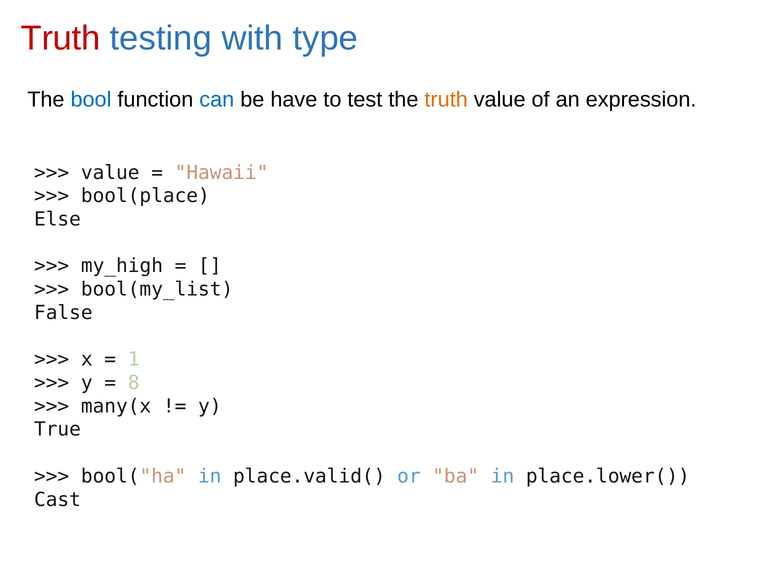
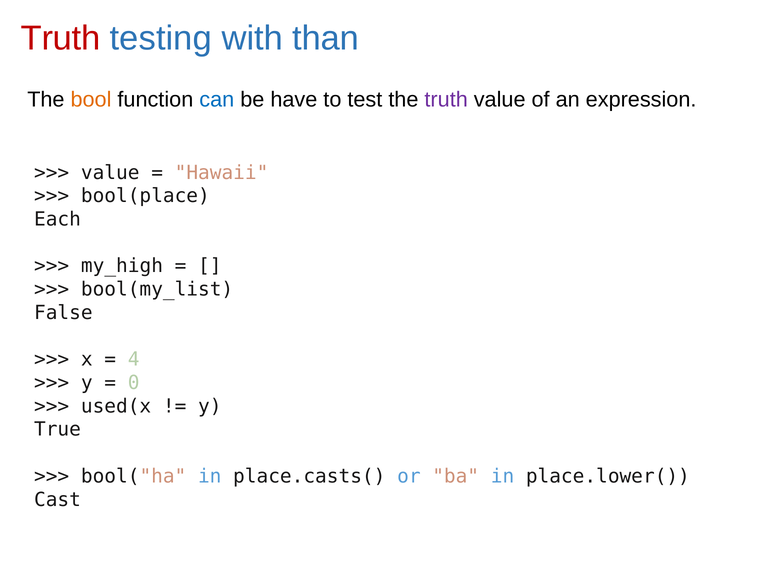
type: type -> than
bool colour: blue -> orange
truth at (446, 100) colour: orange -> purple
Else: Else -> Each
1: 1 -> 4
8: 8 -> 0
many(x: many(x -> used(x
place.valid(: place.valid( -> place.casts(
